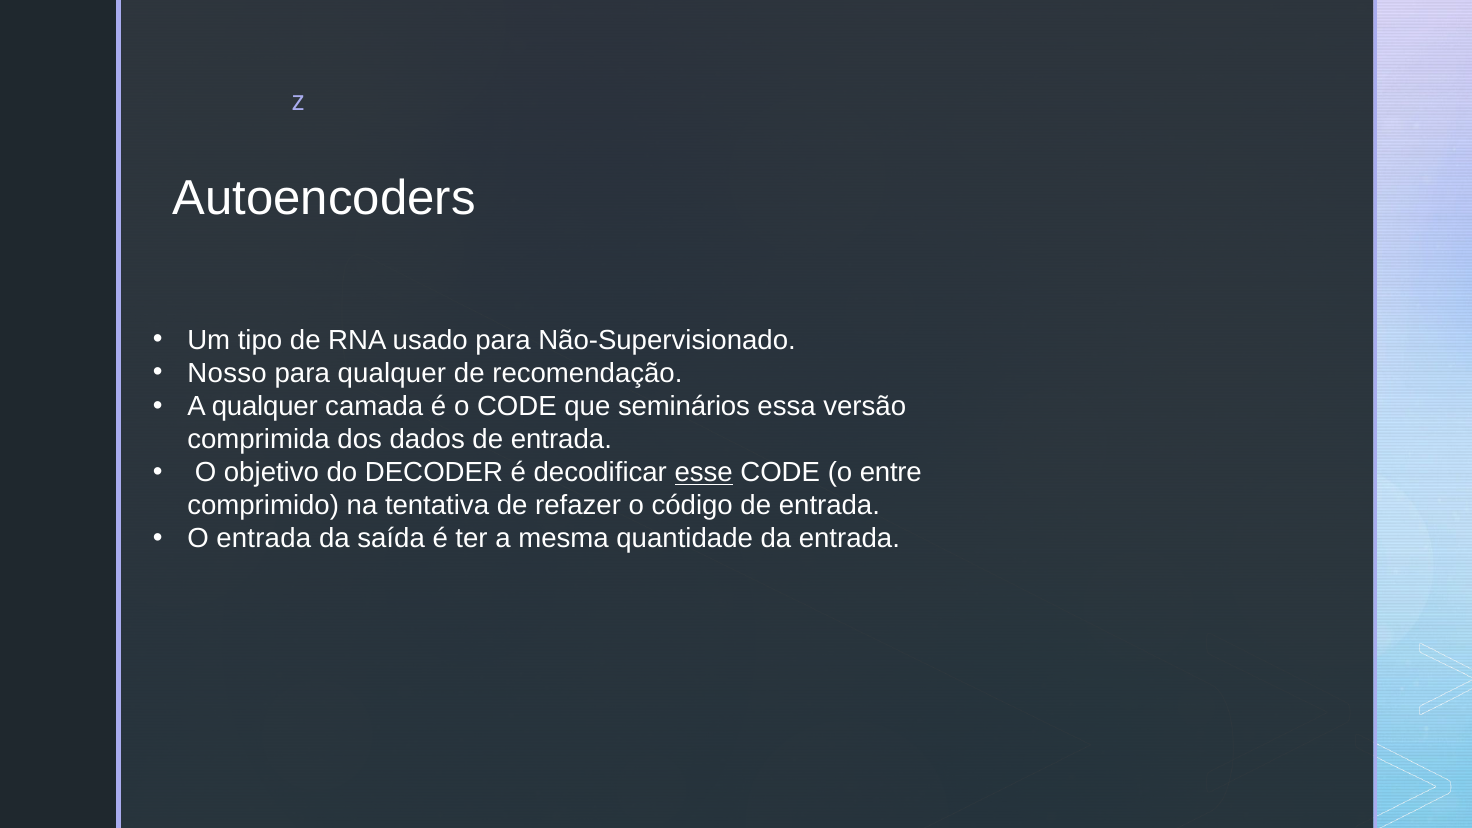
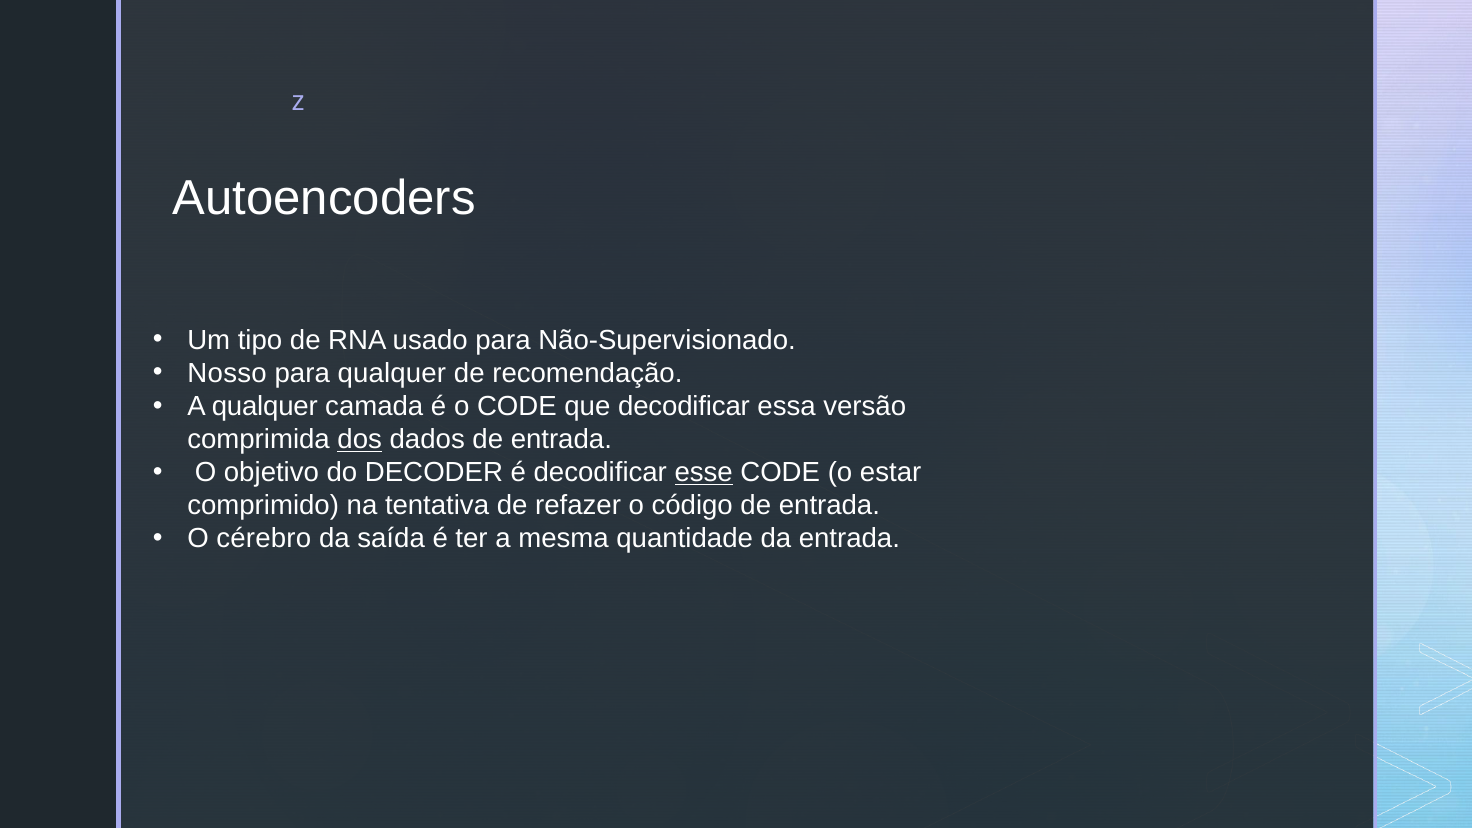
que seminários: seminários -> decodificar
dos underline: none -> present
entre: entre -> estar
O entrada: entrada -> cérebro
